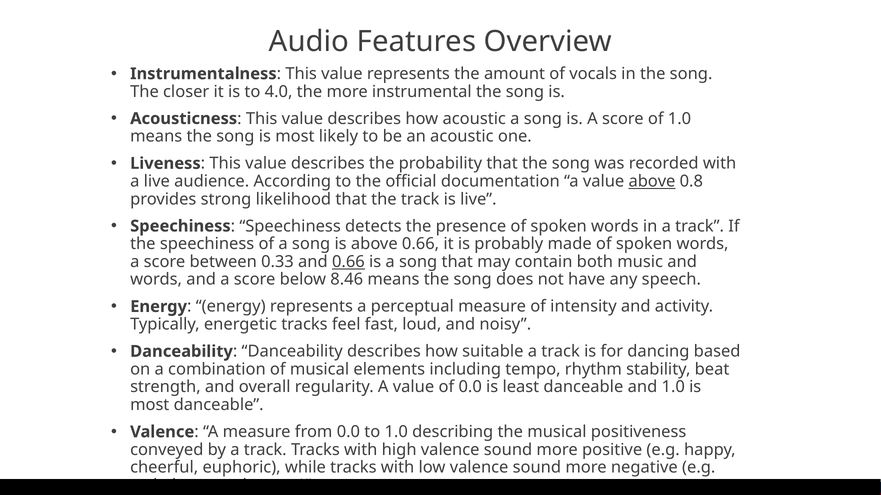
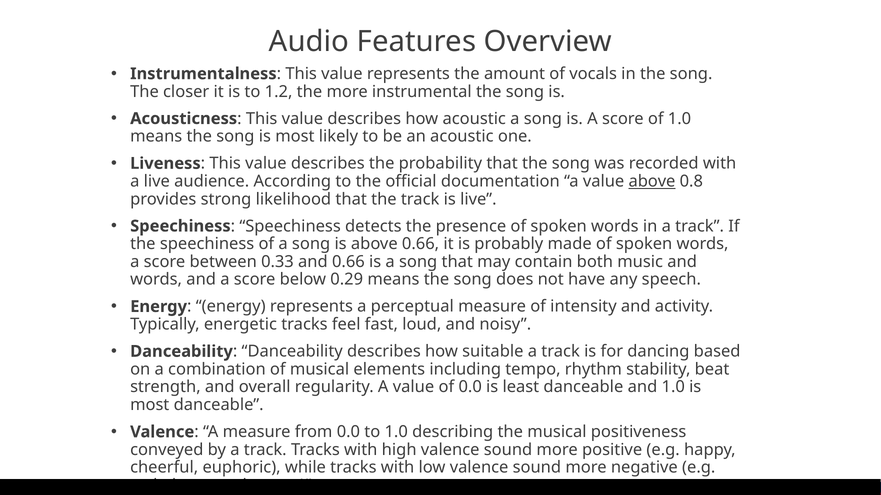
4.0: 4.0 -> 1.2
0.66 at (348, 262) underline: present -> none
8.46: 8.46 -> 0.29
